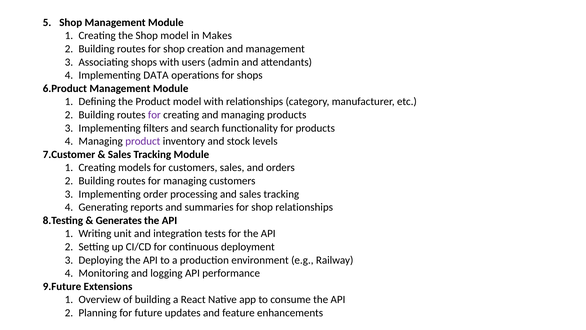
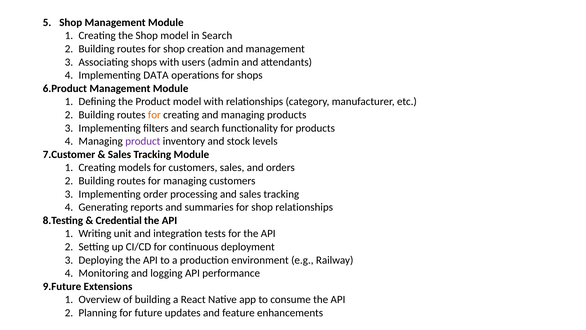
in Makes: Makes -> Search
for at (154, 115) colour: purple -> orange
Generates: Generates -> Credential
